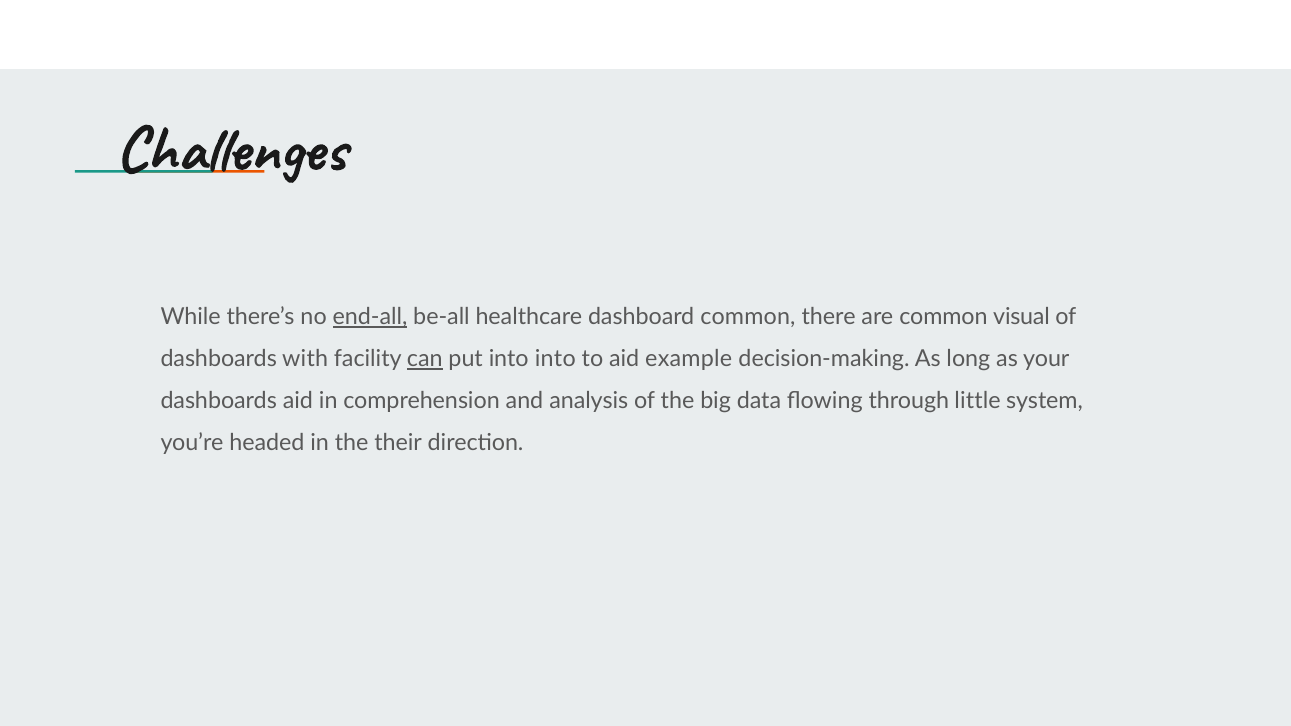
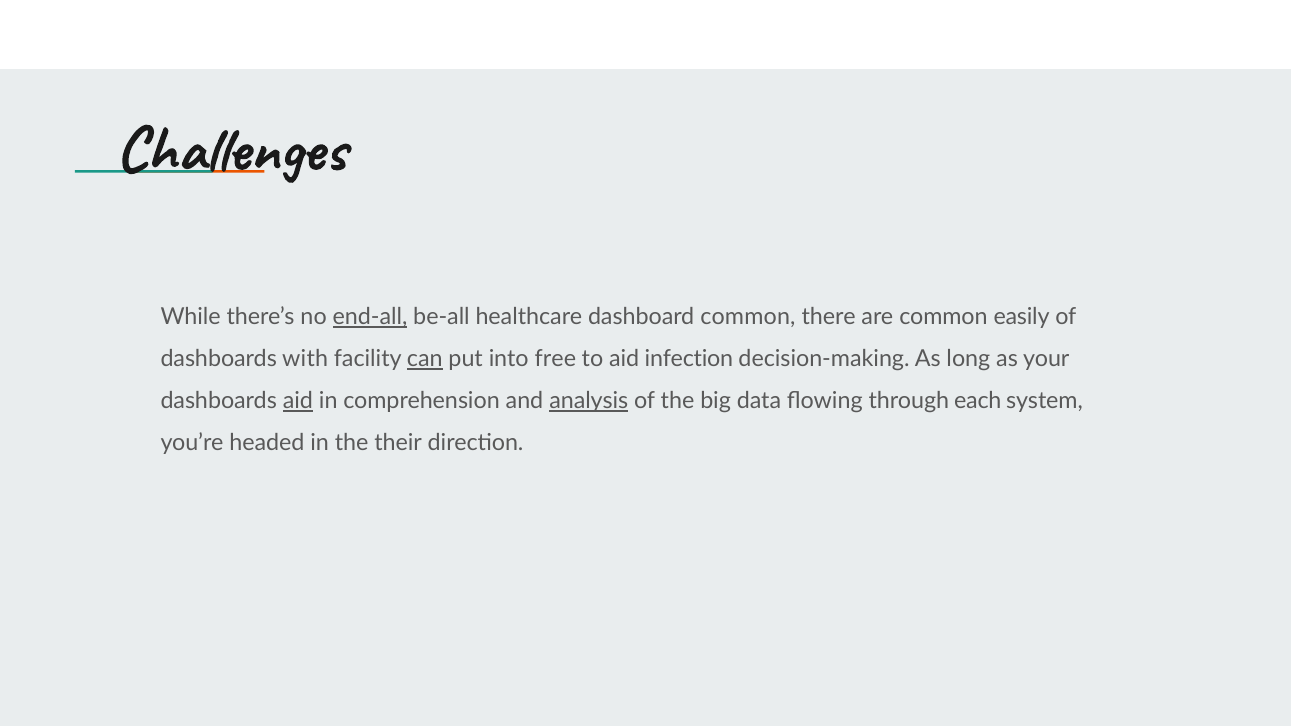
visual: visual -> easily
into into: into -> free
example: example -> infection
aid at (298, 401) underline: none -> present
analysis underline: none -> present
little: little -> each
